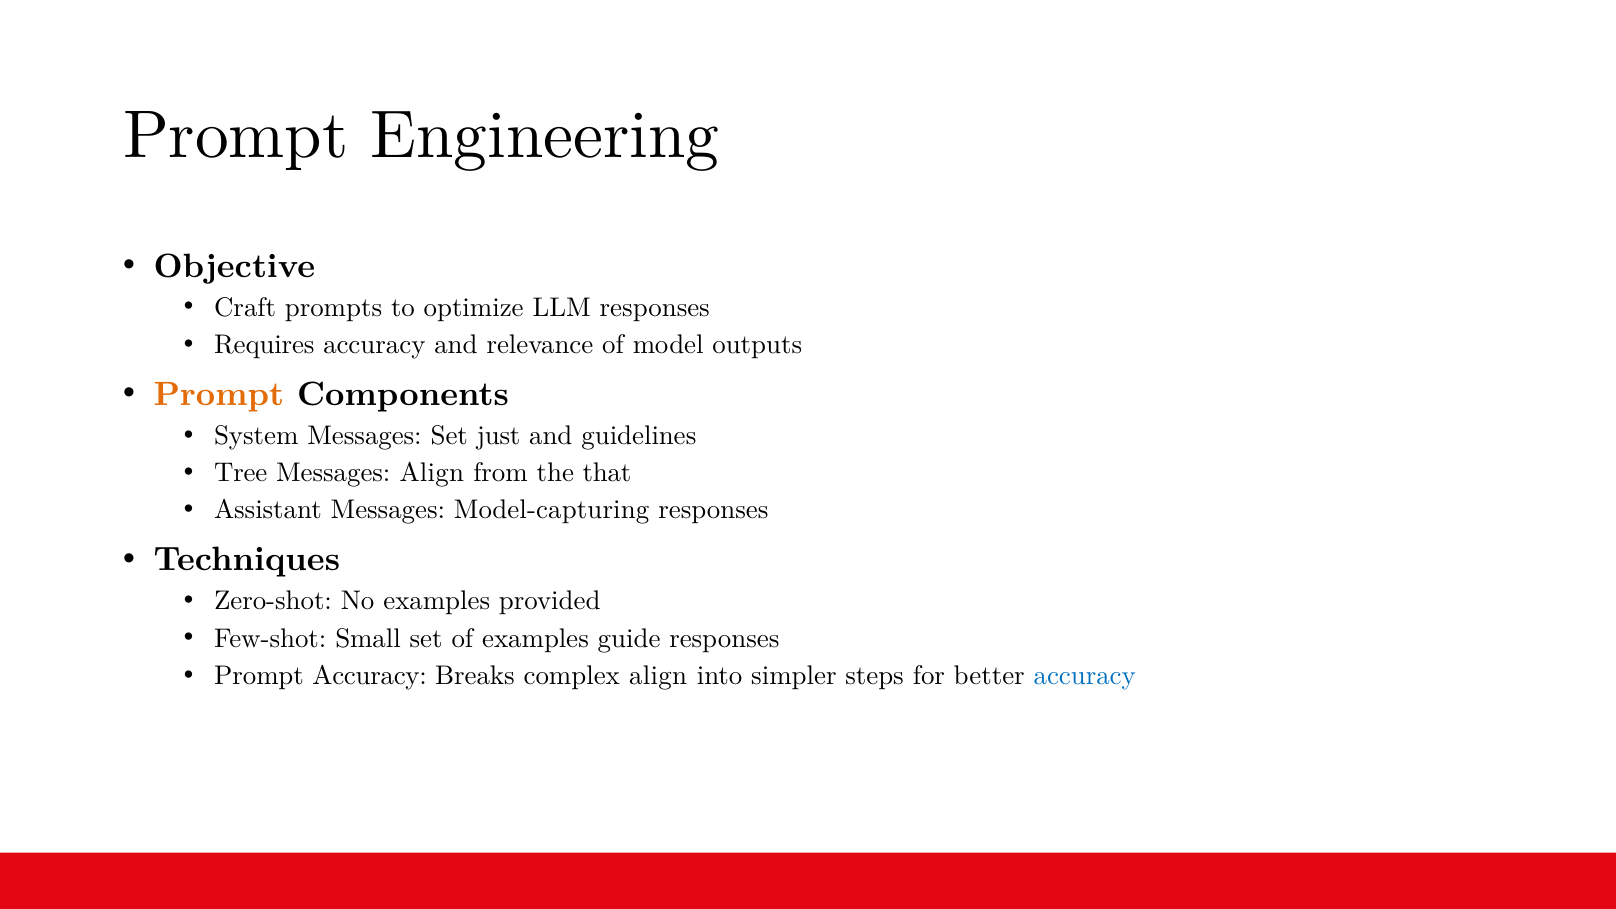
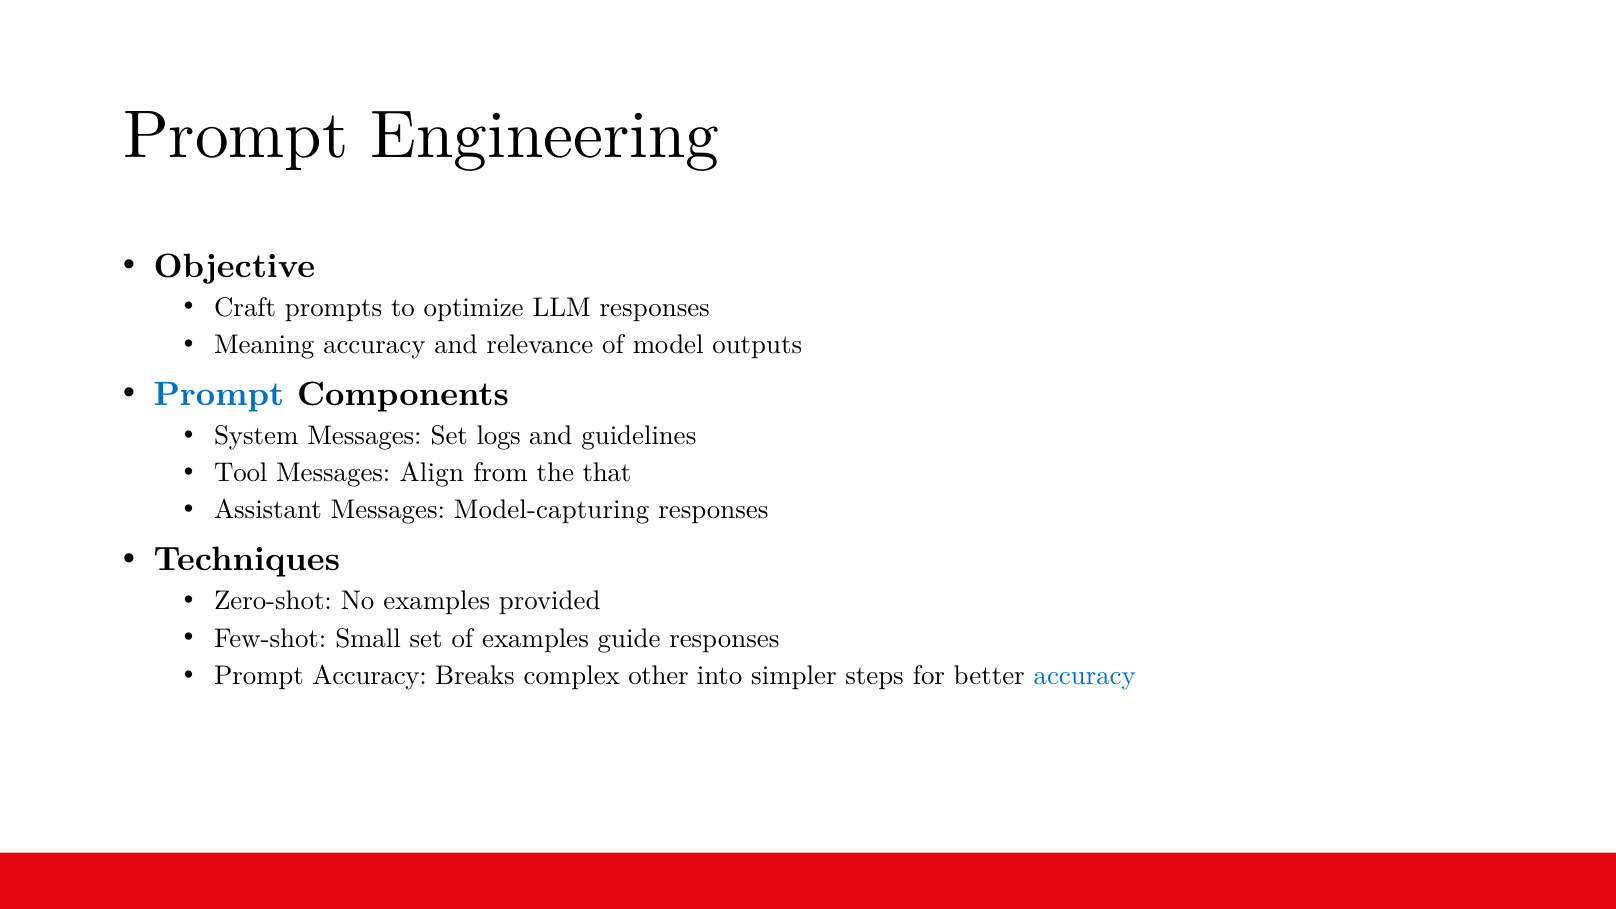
Requires: Requires -> Meaning
Prompt at (219, 394) colour: orange -> blue
just: just -> logs
Tree: Tree -> Tool
complex align: align -> other
